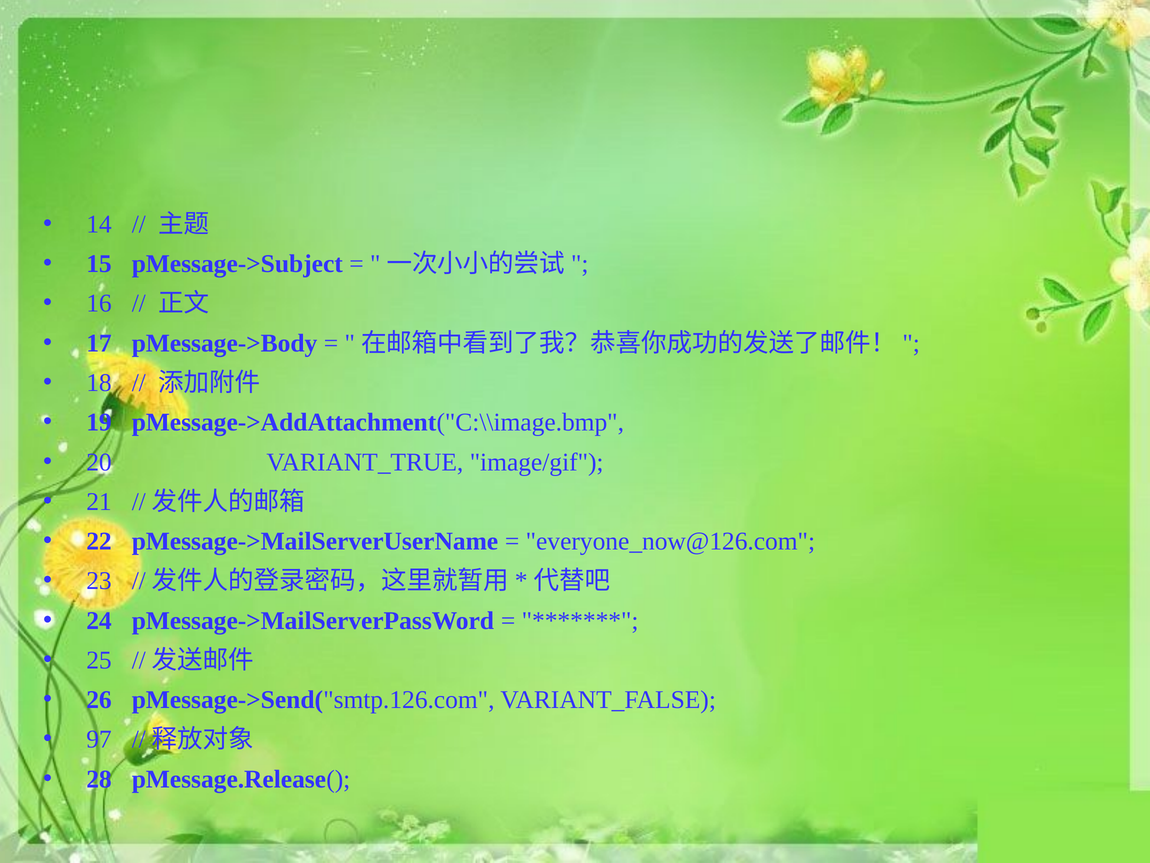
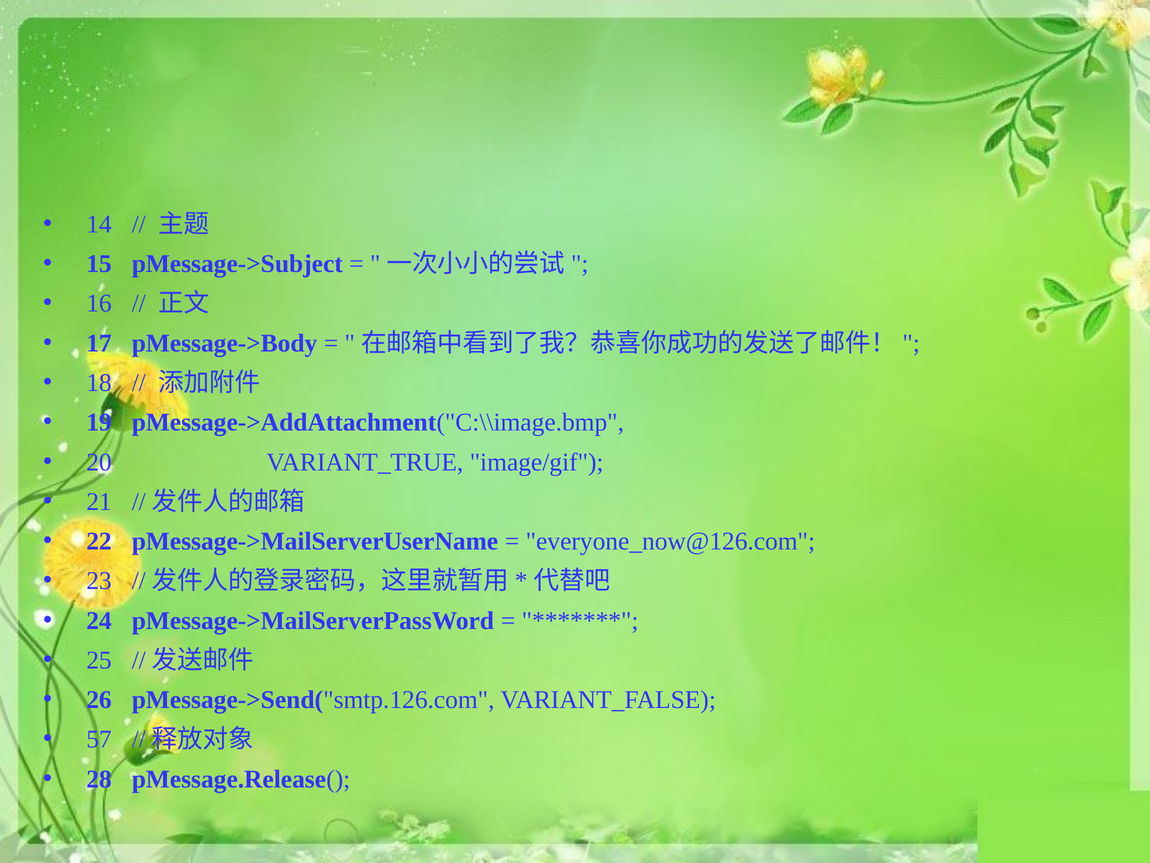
97: 97 -> 57
